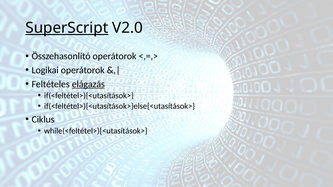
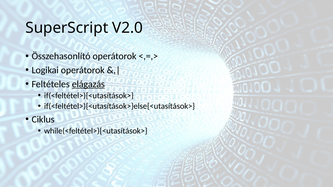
SuperScript underline: present -> none
